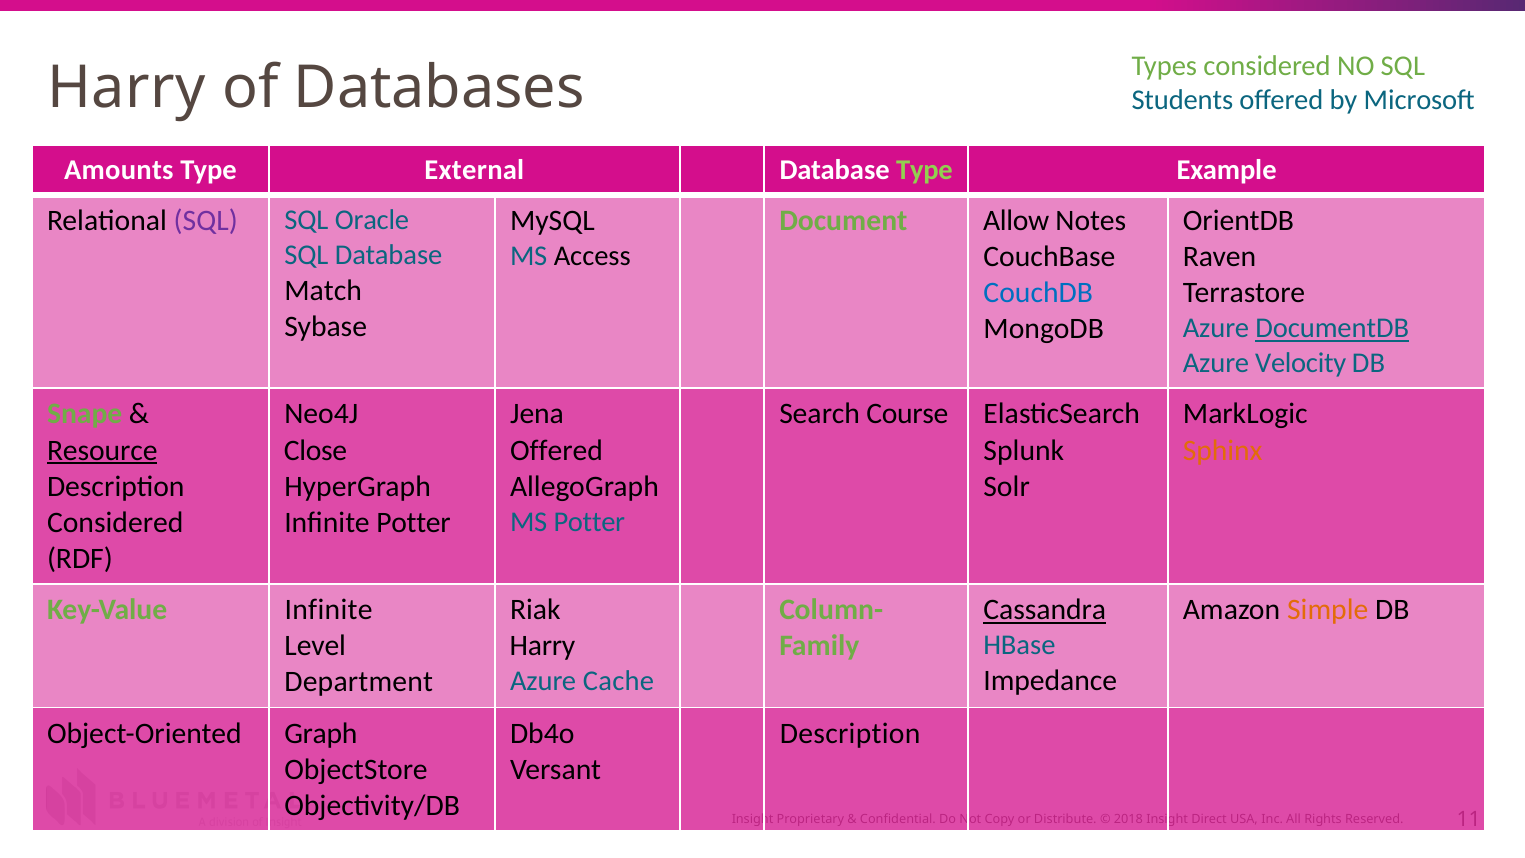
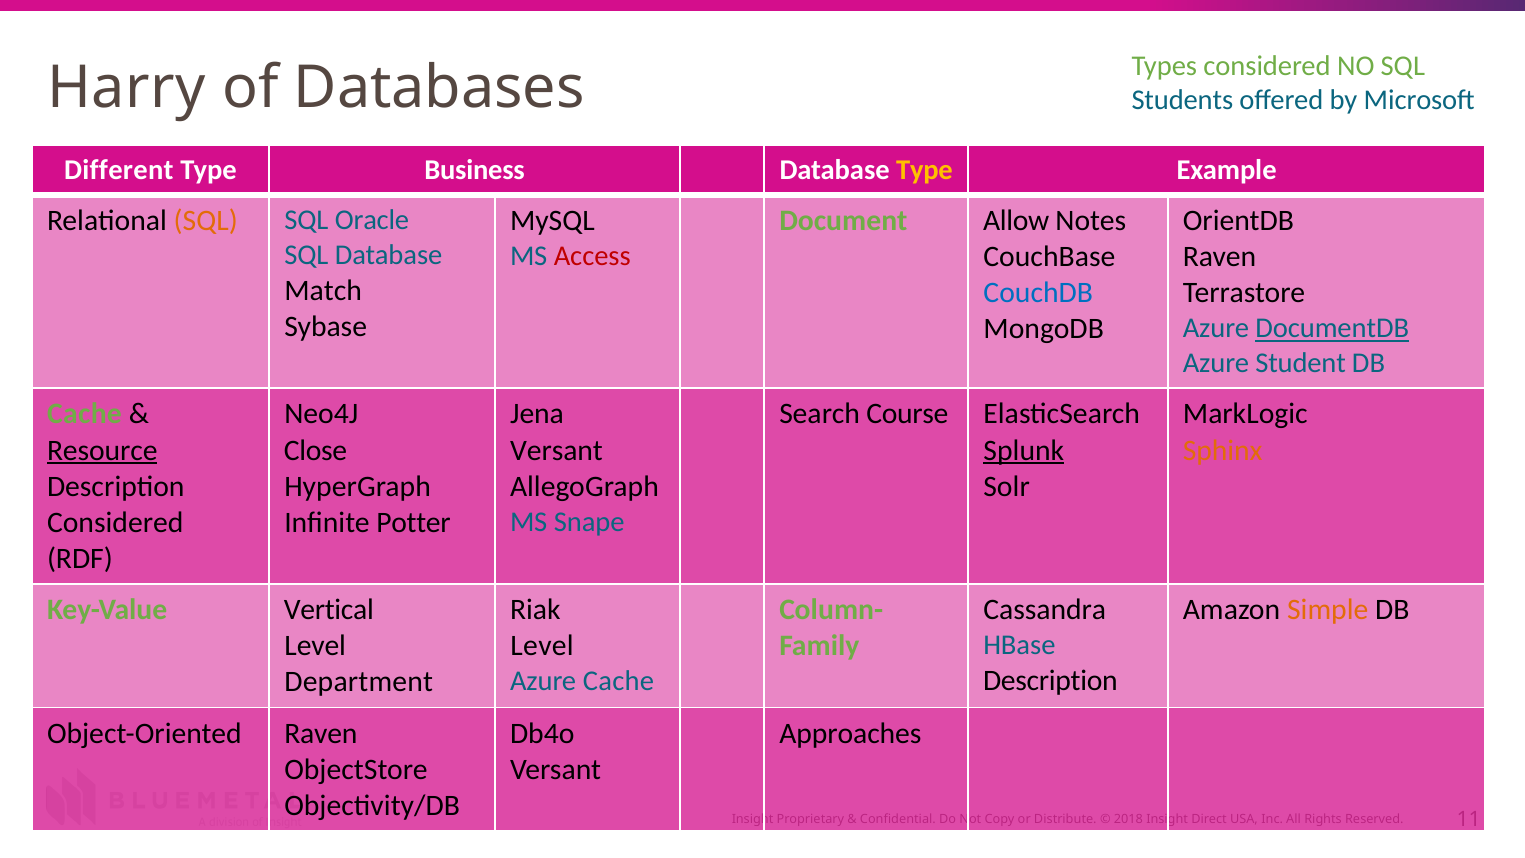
Amounts: Amounts -> Different
External: External -> Business
Type at (924, 170) colour: light green -> yellow
SQL at (206, 221) colour: purple -> orange
Access colour: black -> red
Velocity: Velocity -> Student
Snape at (85, 414): Snape -> Cache
Offered at (556, 450): Offered -> Versant
Splunk underline: none -> present
MS Potter: Potter -> Snape
Key-Value Infinite: Infinite -> Vertical
Cassandra underline: present -> none
Harry at (542, 646): Harry -> Level
Impedance at (1050, 681): Impedance -> Description
Object-Oriented Graph: Graph -> Raven
Description at (850, 733): Description -> Approaches
